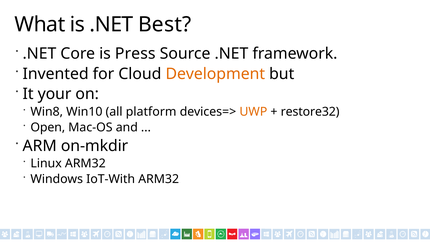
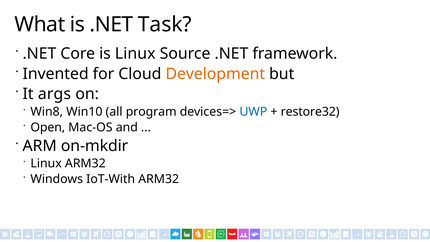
Best: Best -> Task
is Press: Press -> Linux
your: your -> args
platform: platform -> program
UWP colour: orange -> blue
